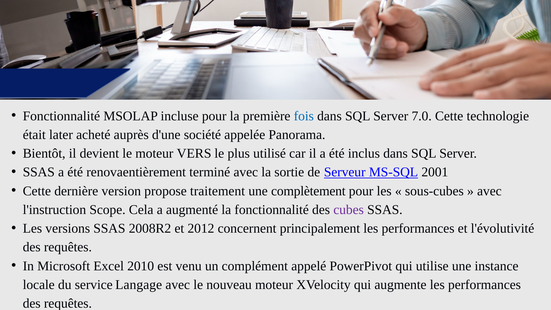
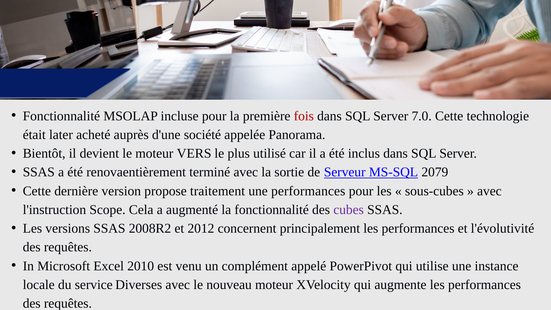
fois colour: blue -> red
2001: 2001 -> 2079
une complètement: complètement -> performances
Langage: Langage -> Diverses
